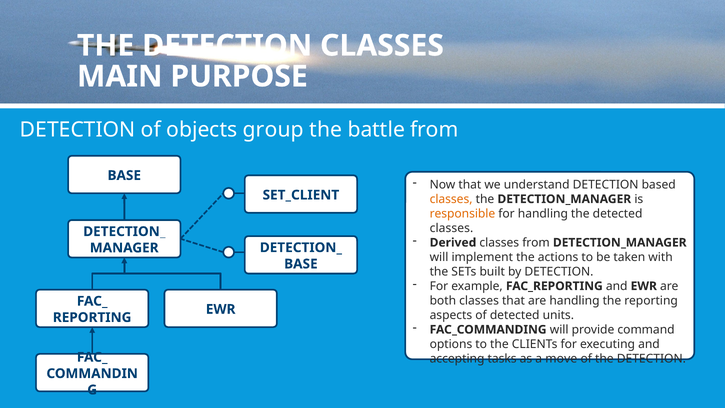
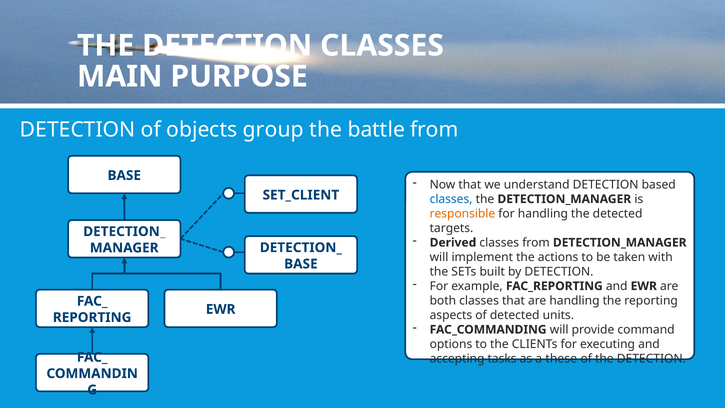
classes at (451, 199) colour: orange -> blue
classes at (451, 228): classes -> targets
move: move -> these
